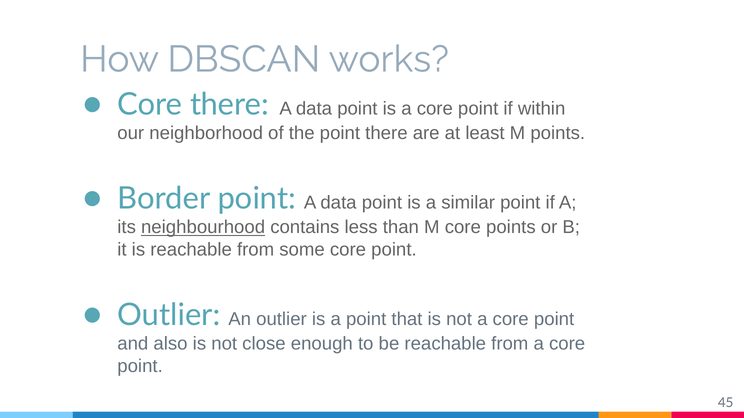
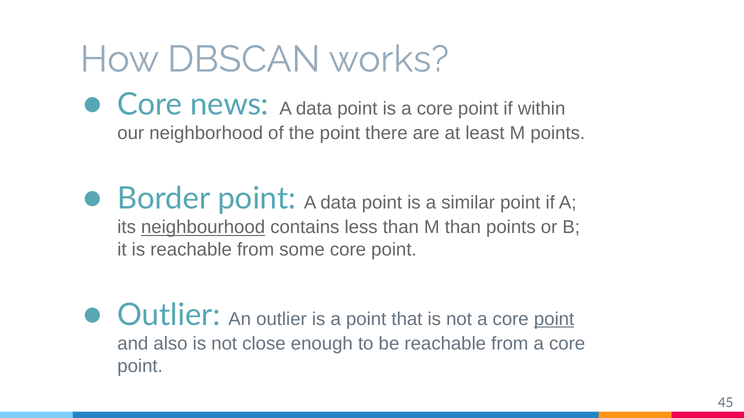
Core there: there -> news
M core: core -> than
point at (554, 319) underline: none -> present
